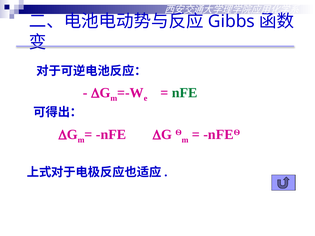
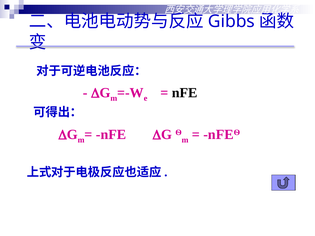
nFE at (185, 93) colour: green -> black
